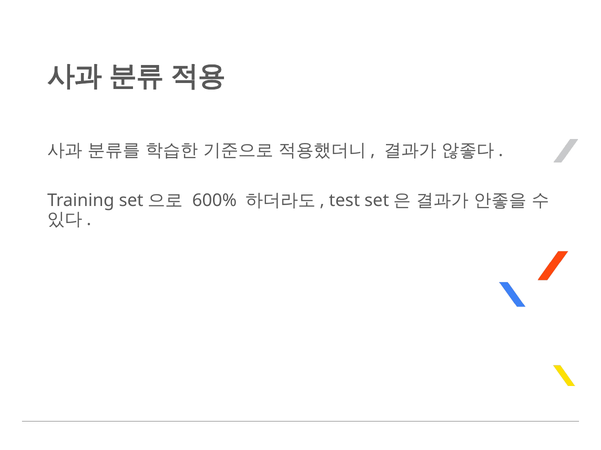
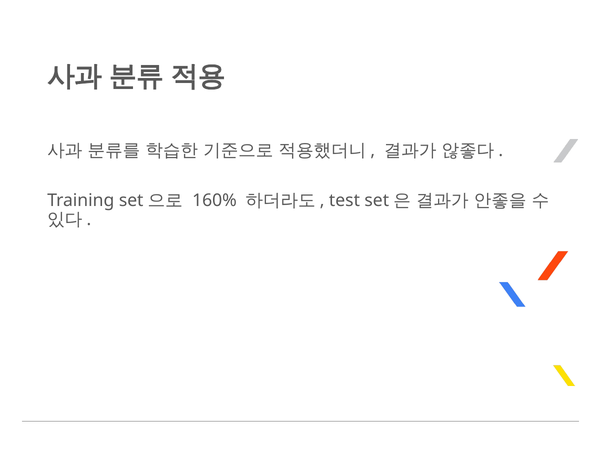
600%: 600% -> 160%
